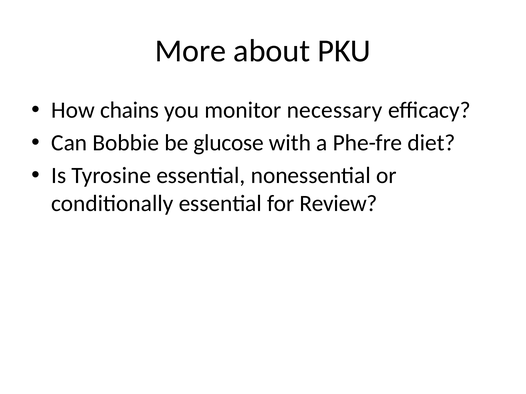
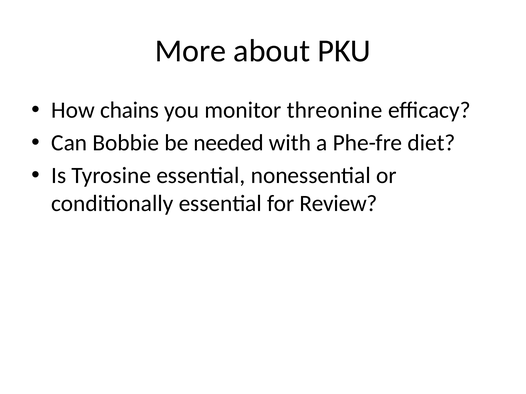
necessary: necessary -> threonine
glucose: glucose -> needed
